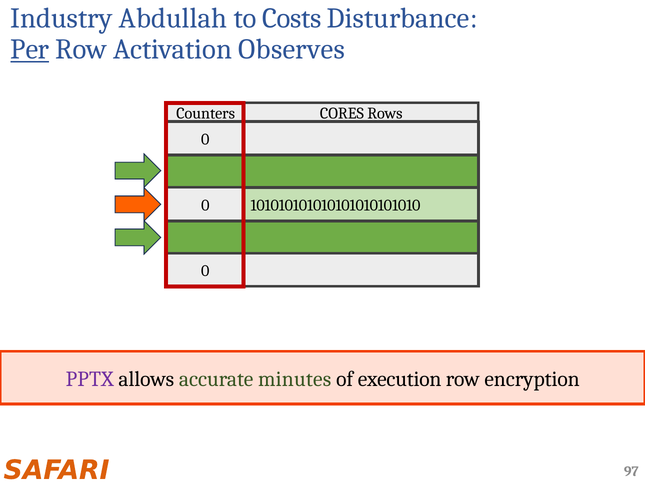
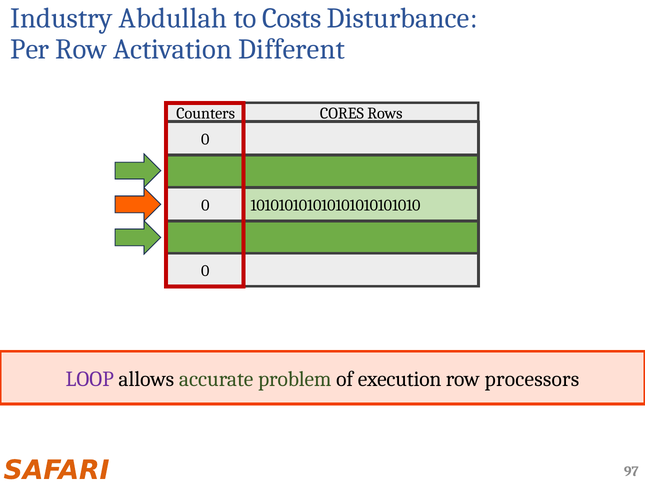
Per underline: present -> none
Observes: Observes -> Different
PPTX: PPTX -> LOOP
minutes: minutes -> problem
encryption: encryption -> processors
